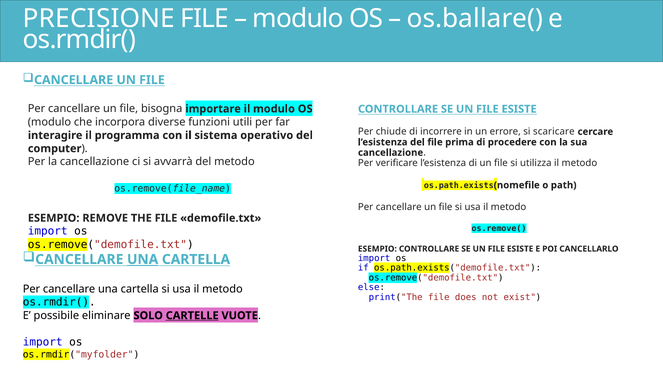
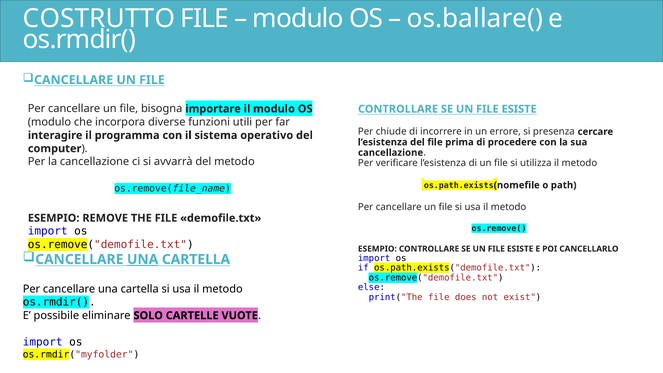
PRECISIONE: PRECISIONE -> COSTRUTTO
scaricare: scaricare -> presenza
CARTELLE underline: present -> none
